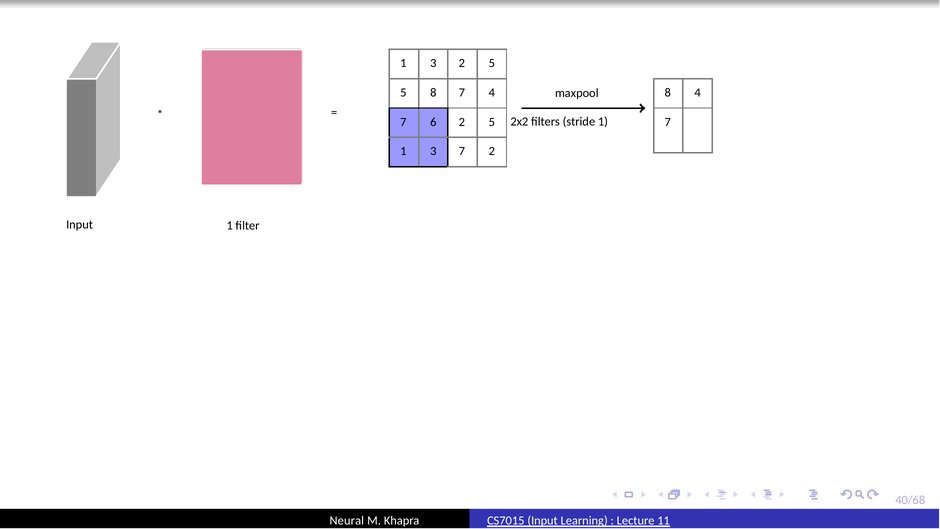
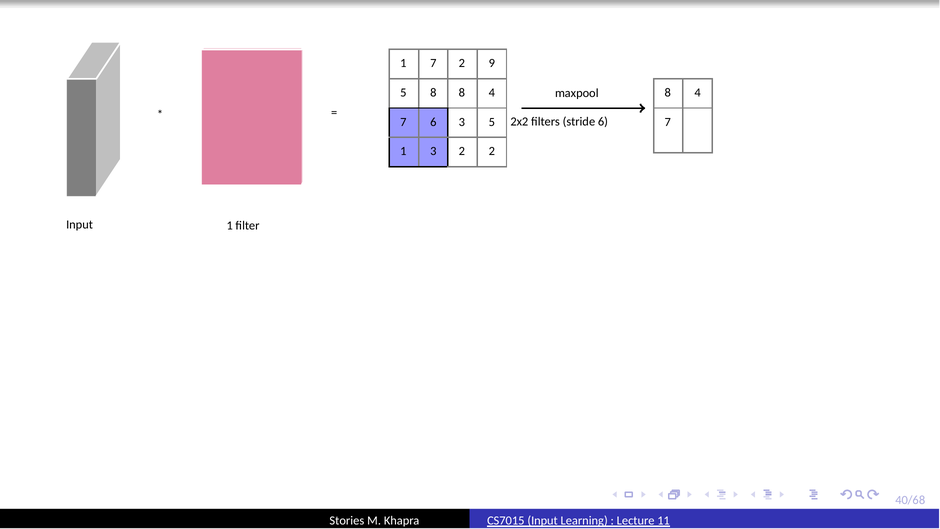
3 at (433, 63): 3 -> 7
5 at (492, 63): 5 -> 9
8 7: 7 -> 8
stride 1: 1 -> 6
6 2: 2 -> 3
3 7: 7 -> 2
Neural: Neural -> Stories
